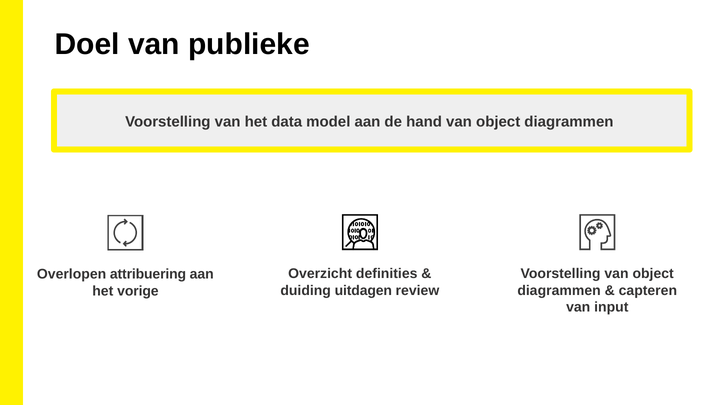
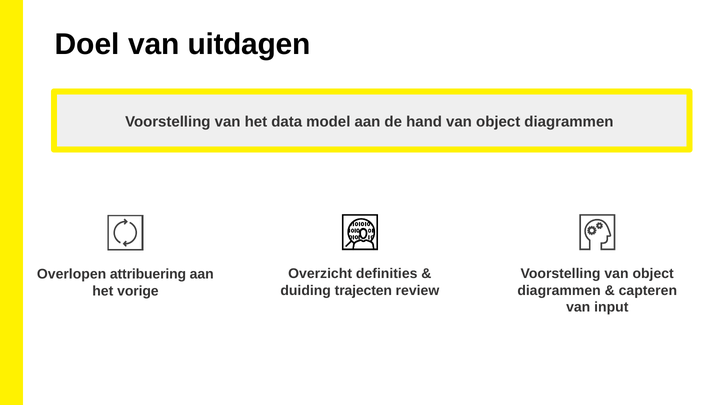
publieke: publieke -> uitdagen
uitdagen: uitdagen -> trajecten
